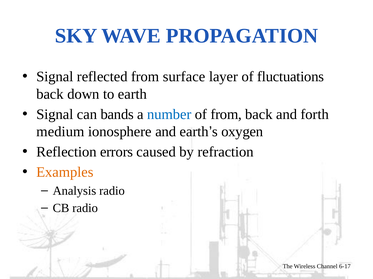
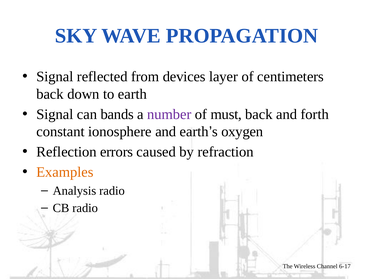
surface: surface -> devices
fluctuations: fluctuations -> centimeters
number colour: blue -> purple
of from: from -> must
medium: medium -> constant
